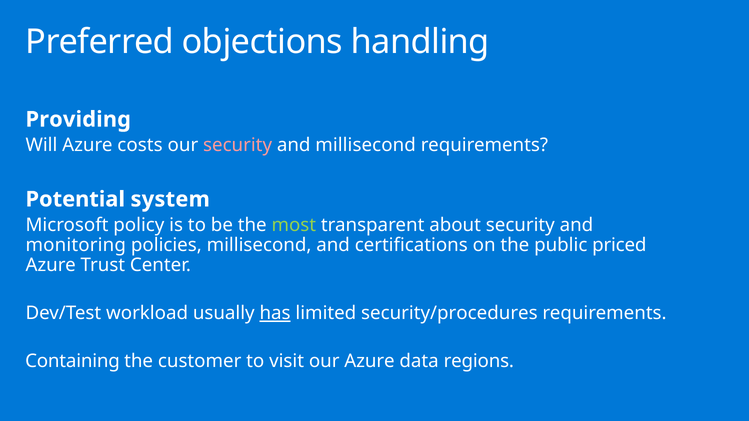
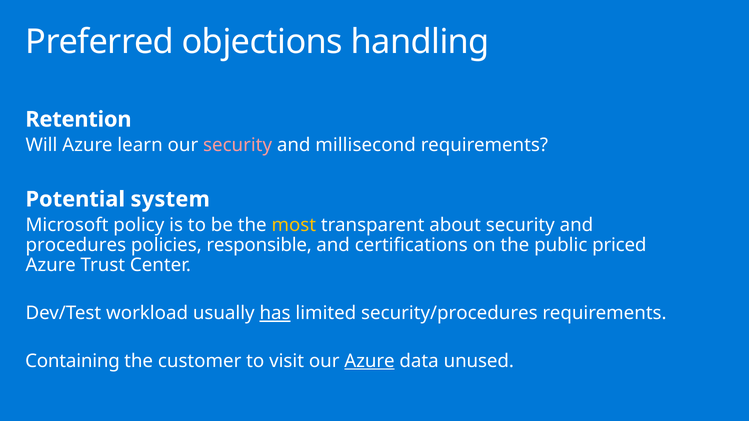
Providing: Providing -> Retention
costs: costs -> learn
most colour: light green -> yellow
monitoring: monitoring -> procedures
policies millisecond: millisecond -> responsible
Azure at (370, 361) underline: none -> present
regions: regions -> unused
